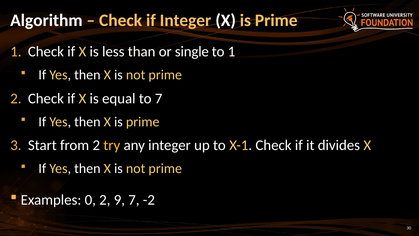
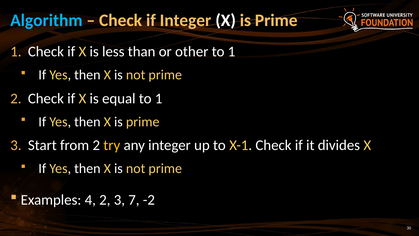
Algorithm colour: white -> light blue
single: single -> other
equal to 7: 7 -> 1
0: 0 -> 4
2 9: 9 -> 3
